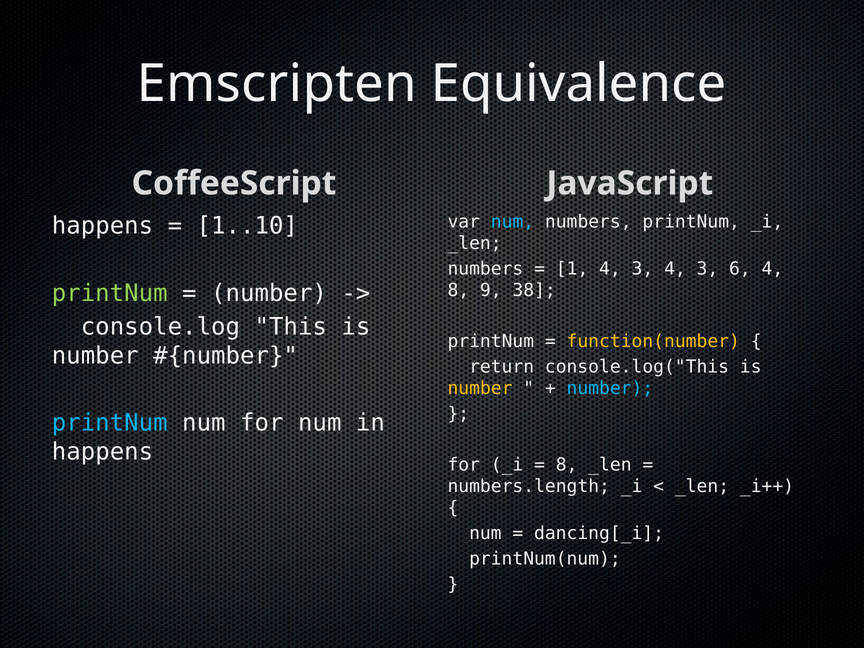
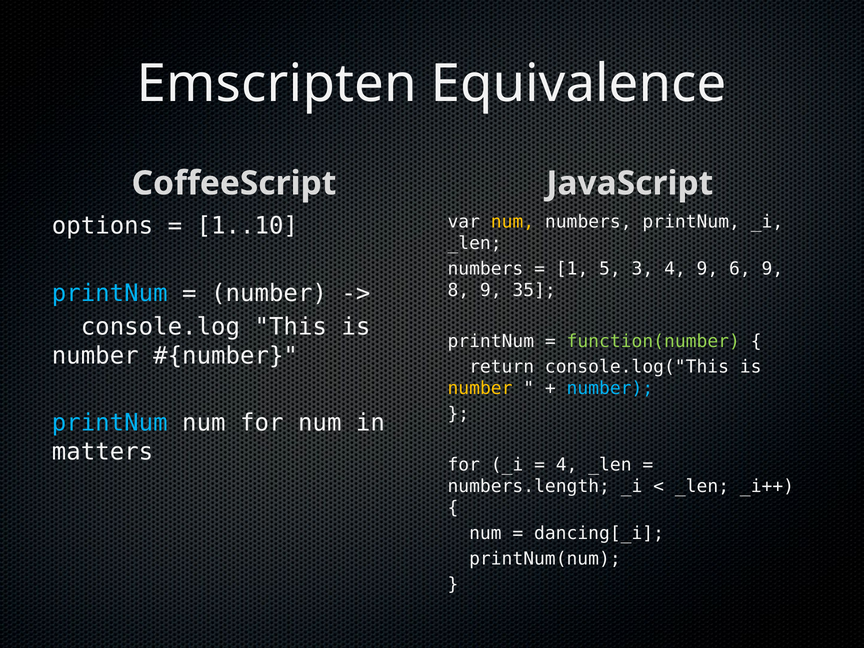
num at (512, 222) colour: light blue -> yellow
happens at (103, 226): happens -> options
1 4: 4 -> 5
3 4 3: 3 -> 9
6 4: 4 -> 9
printNum at (110, 293) colour: light green -> light blue
38: 38 -> 35
function(number colour: yellow -> light green
happens at (103, 452): happens -> matters
8 at (567, 465): 8 -> 4
